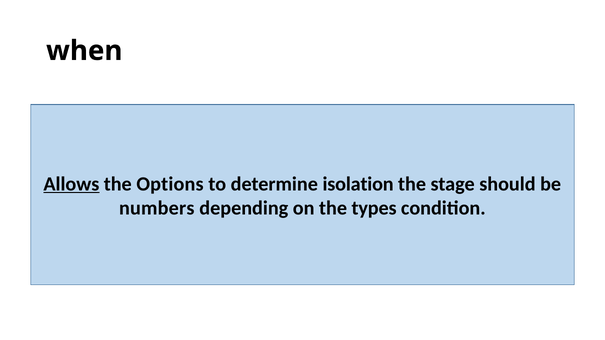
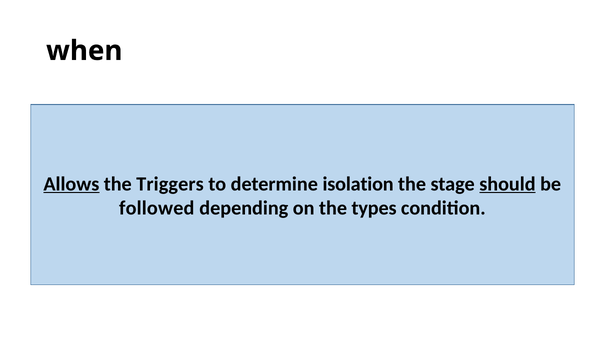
Options: Options -> Triggers
should underline: none -> present
numbers: numbers -> followed
